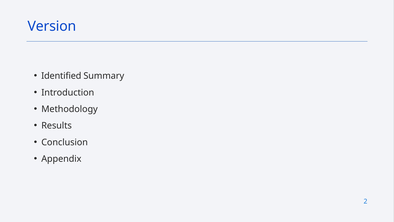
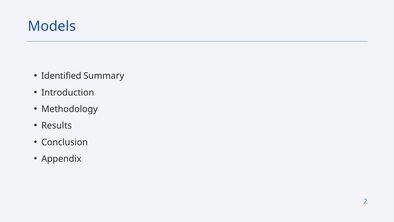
Version: Version -> Models
